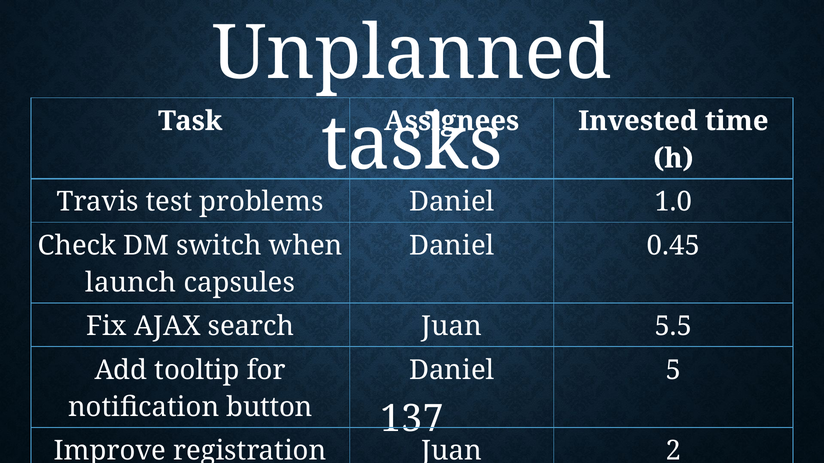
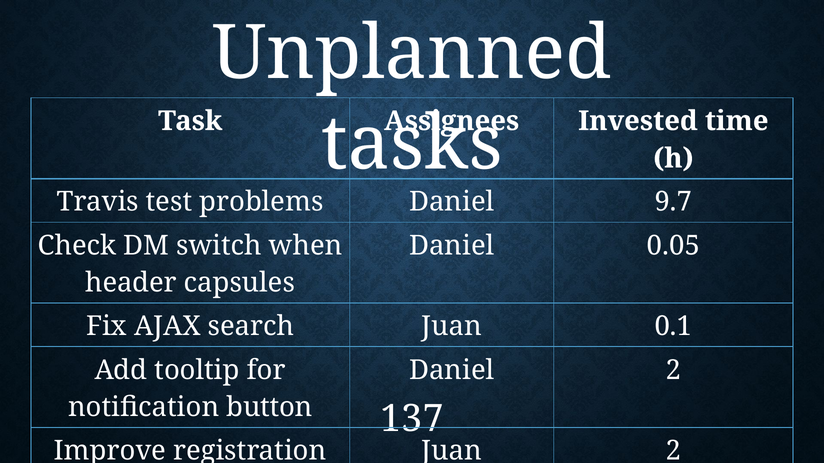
1.0: 1.0 -> 9.7
0.45: 0.45 -> 0.05
launch: launch -> header
5.5: 5.5 -> 0.1
Daniel 5: 5 -> 2
